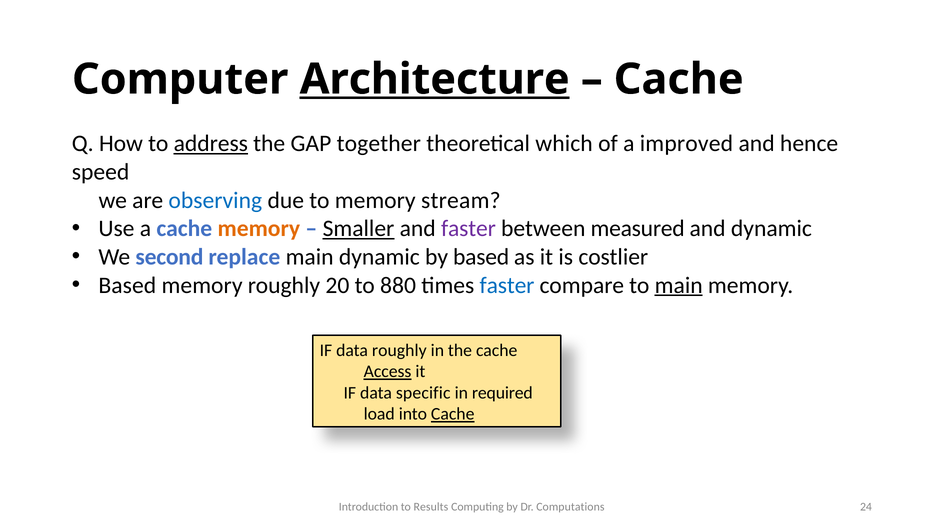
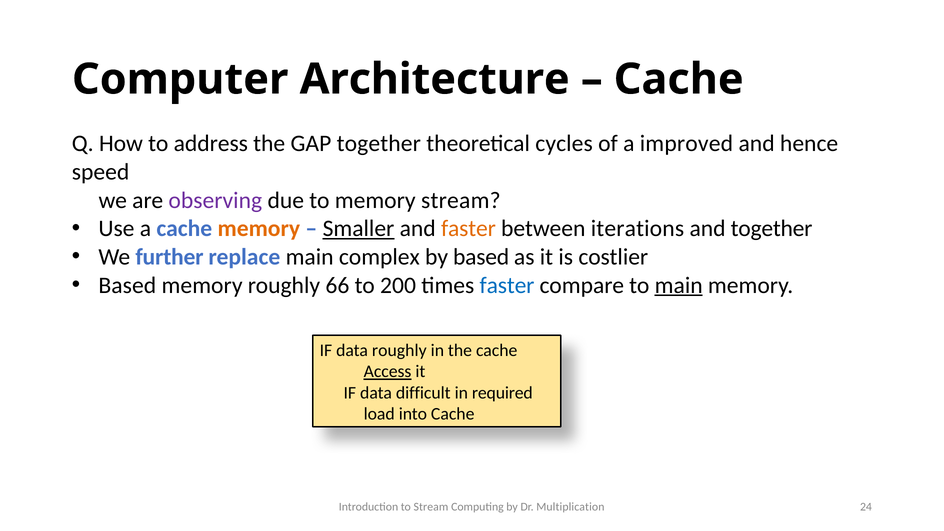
Architecture underline: present -> none
address underline: present -> none
which: which -> cycles
observing colour: blue -> purple
faster at (468, 229) colour: purple -> orange
measured: measured -> iterations
and dynamic: dynamic -> together
second: second -> further
main dynamic: dynamic -> complex
20: 20 -> 66
880: 880 -> 200
specific: specific -> difficult
Cache at (453, 414) underline: present -> none
to Results: Results -> Stream
Computations: Computations -> Multiplication
